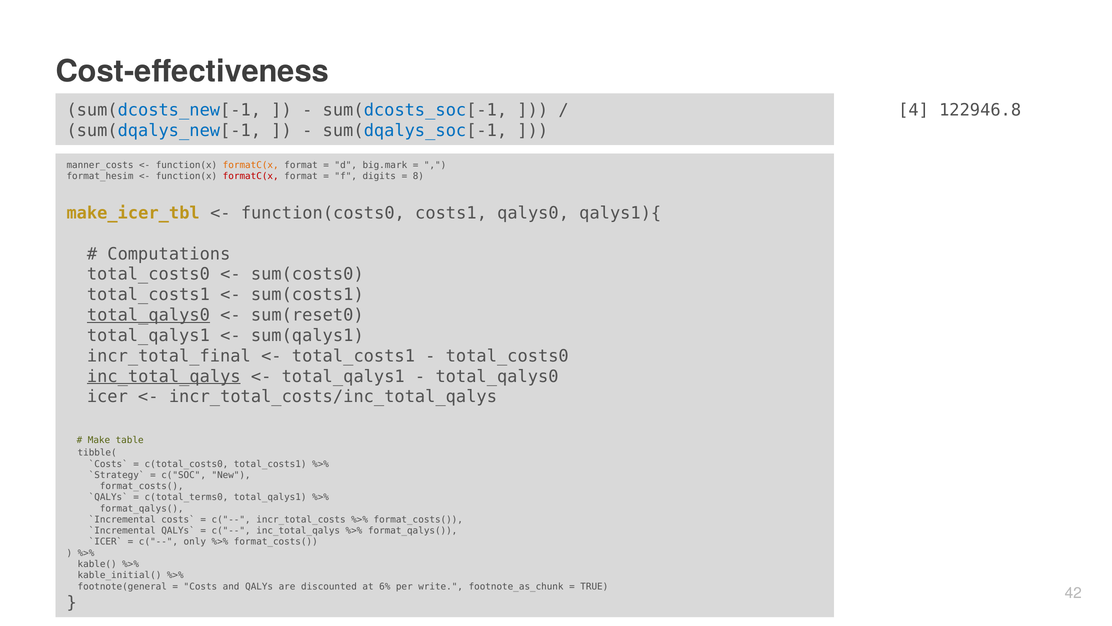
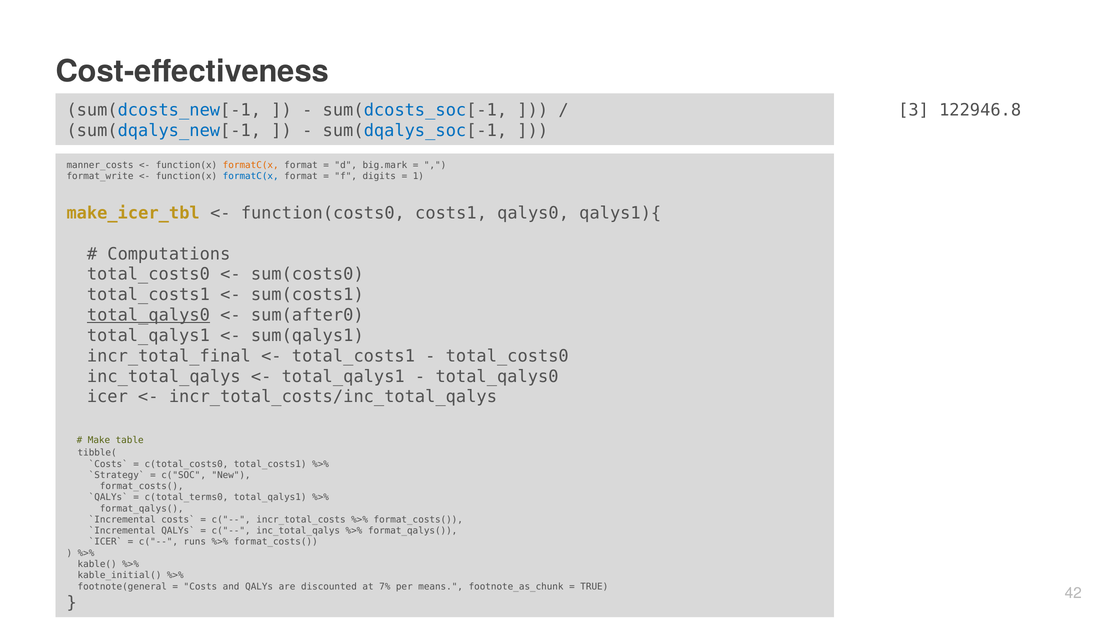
4: 4 -> 3
format_hesim: format_hesim -> format_write
formatC(x at (251, 176) colour: red -> blue
8: 8 -> 1
sum(reset0: sum(reset0 -> sum(after0
inc_total_qalys at (164, 376) underline: present -> none
only: only -> runs
6%: 6% -> 7%
write: write -> means
